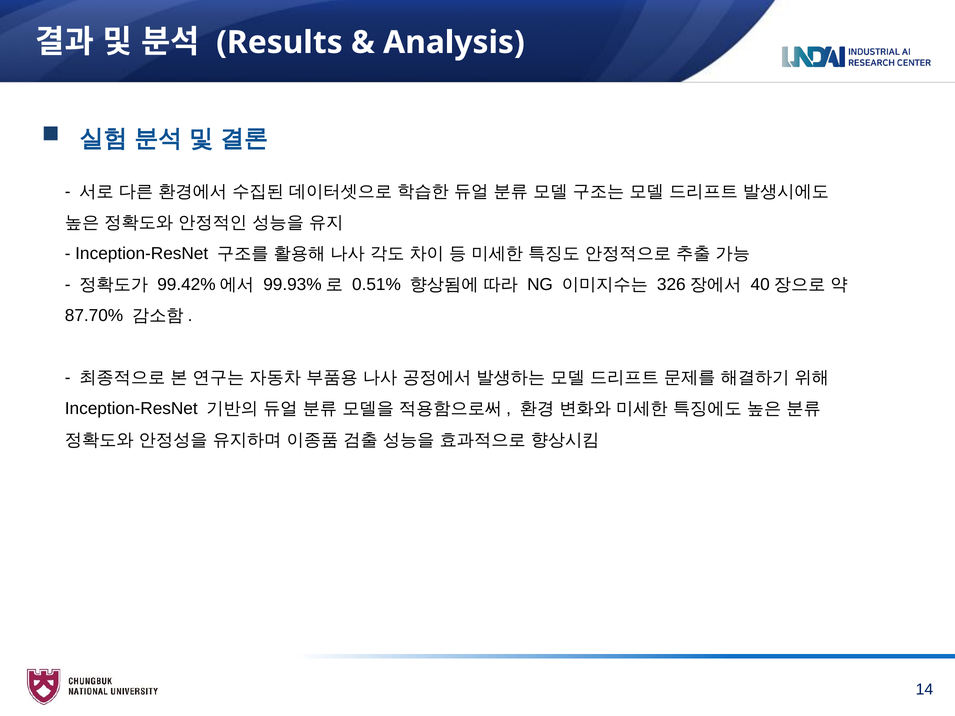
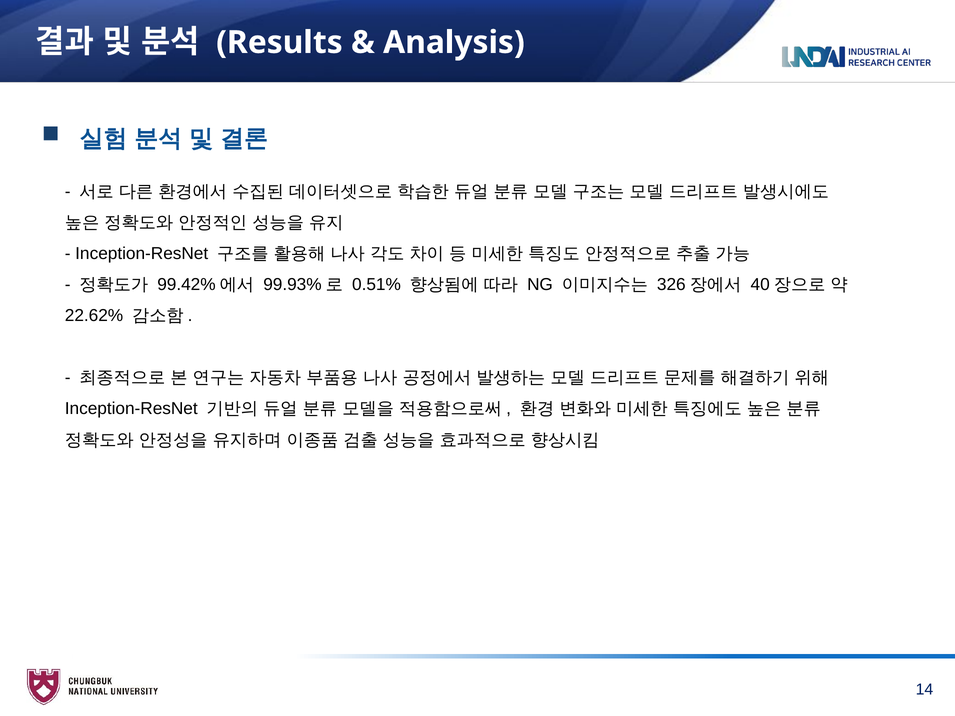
87.70%: 87.70% -> 22.62%
